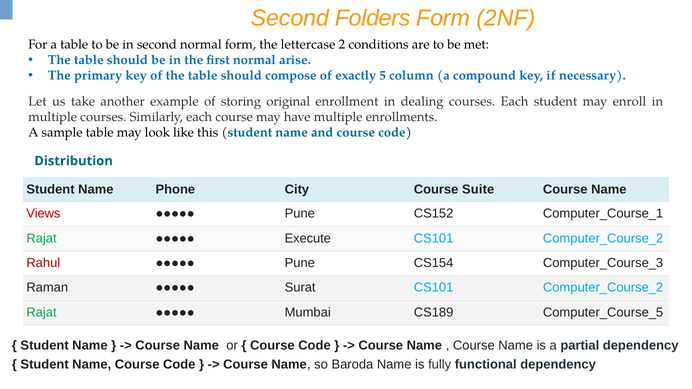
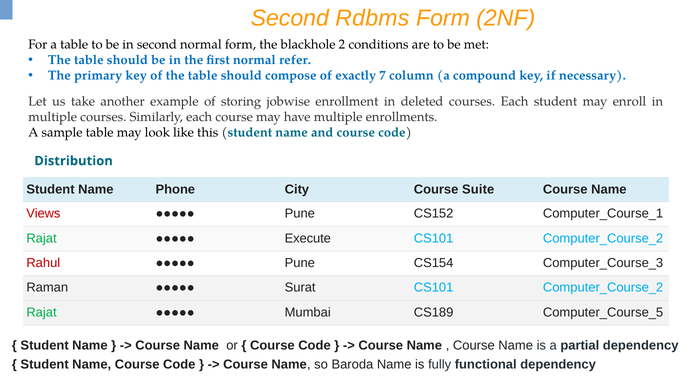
Folders: Folders -> Rdbms
lettercase: lettercase -> blackhole
arise: arise -> refer
5: 5 -> 7
original: original -> jobwise
dealing: dealing -> deleted
